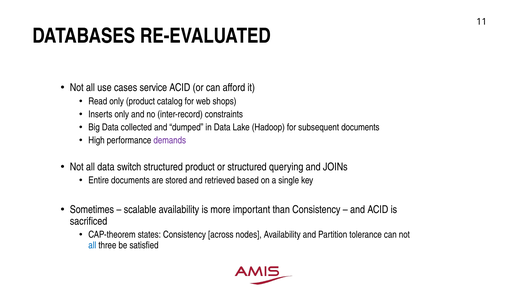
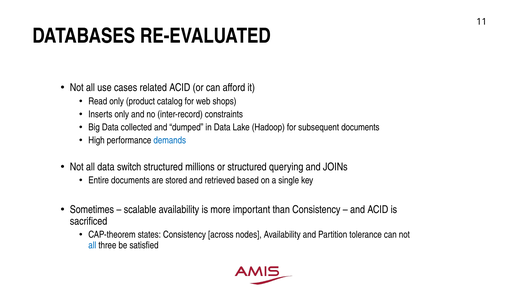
service: service -> related
demands colour: purple -> blue
structured product: product -> millions
